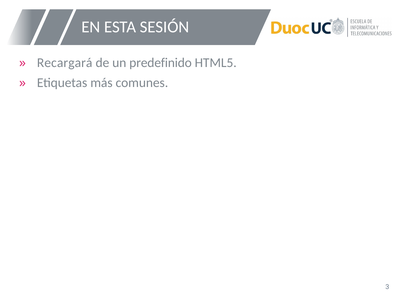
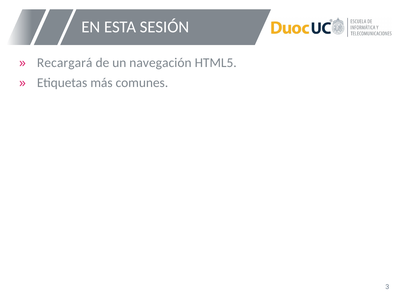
predefinido: predefinido -> navegación
